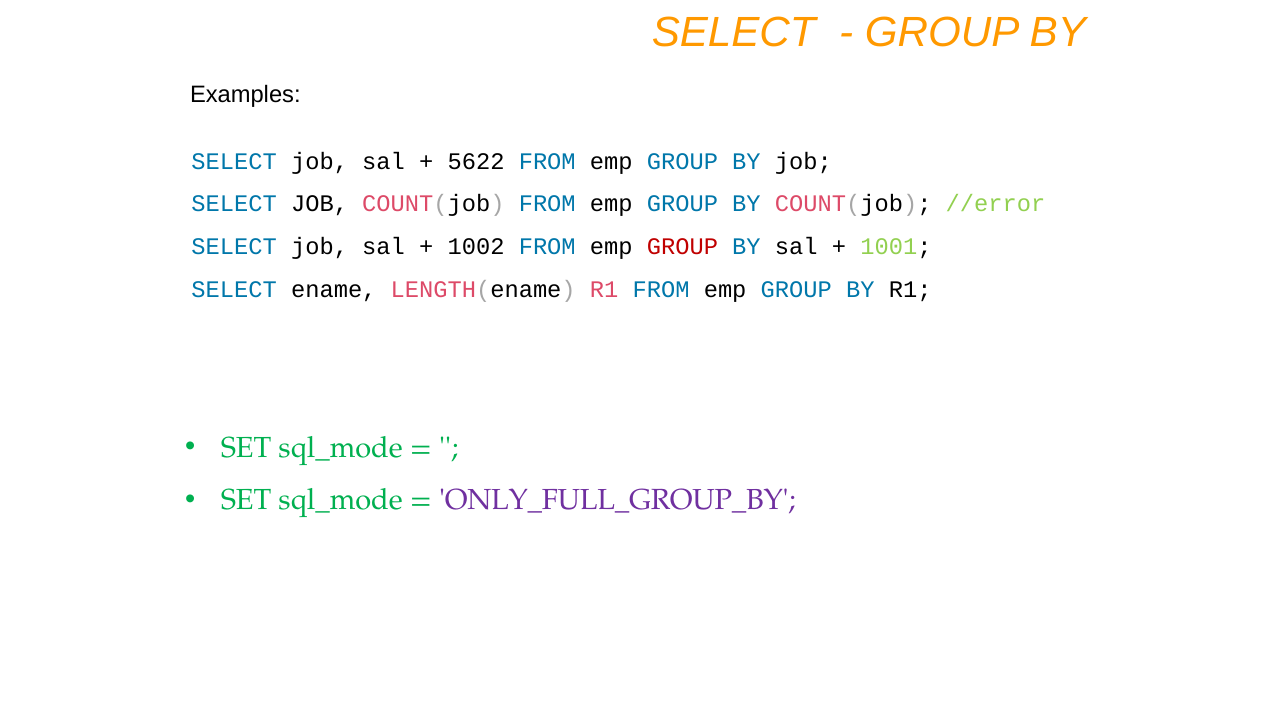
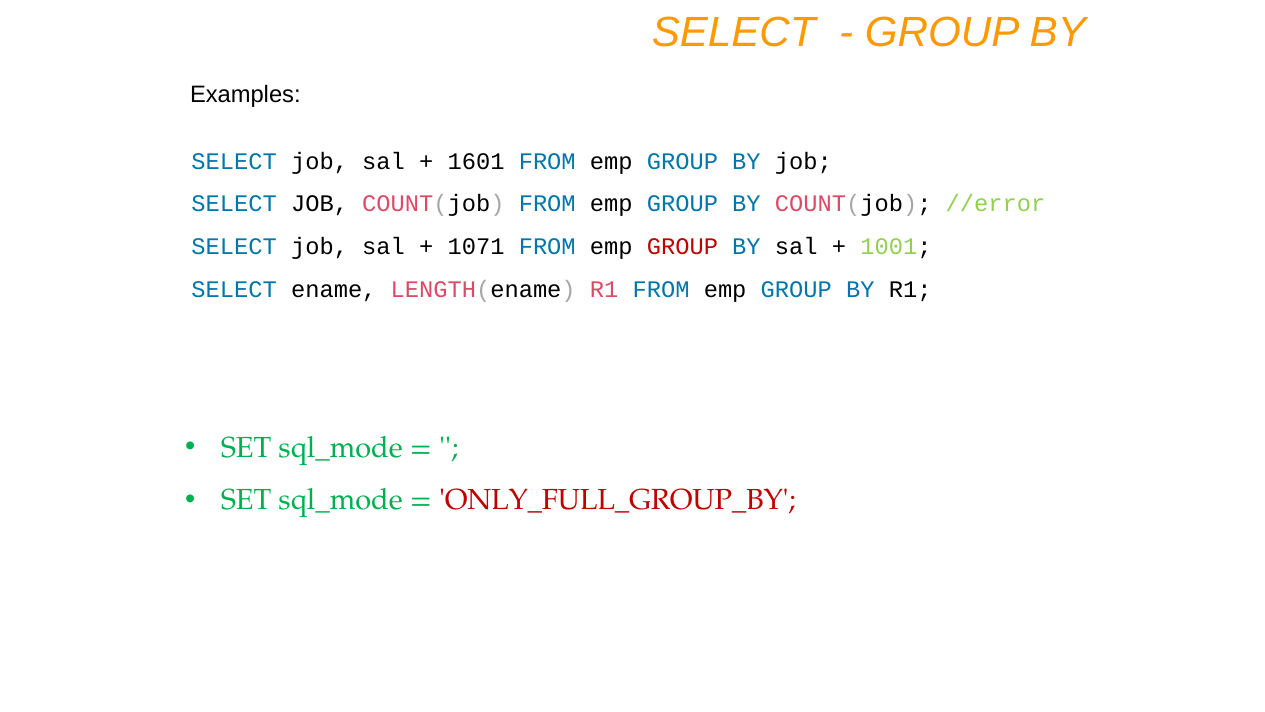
5622: 5622 -> 1601
1002: 1002 -> 1071
ONLY_FULL_GROUP_BY colour: purple -> red
